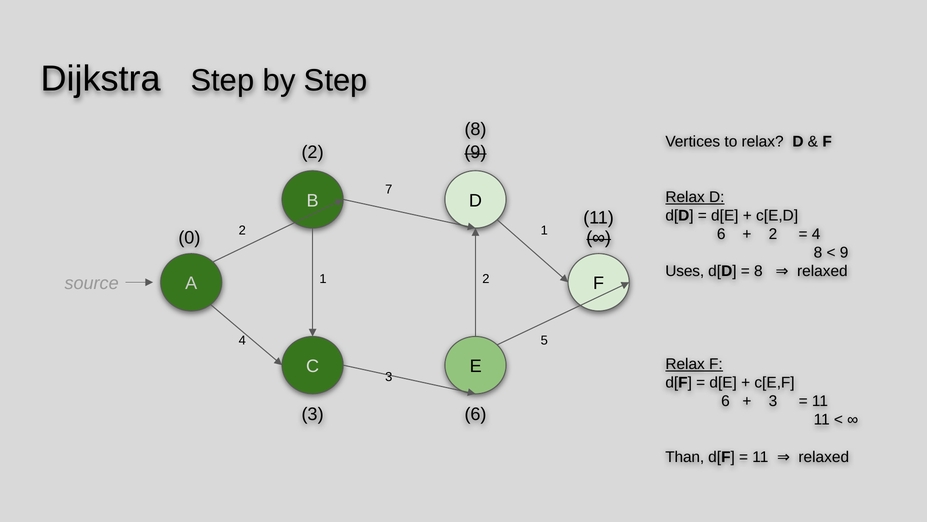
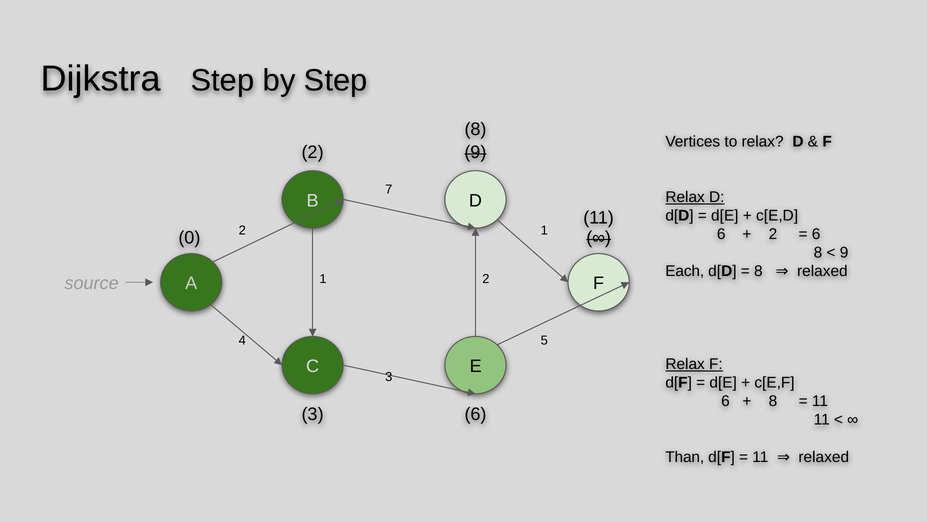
4 at (816, 234): 4 -> 6
Uses: Uses -> Each
3 at (773, 401): 3 -> 8
